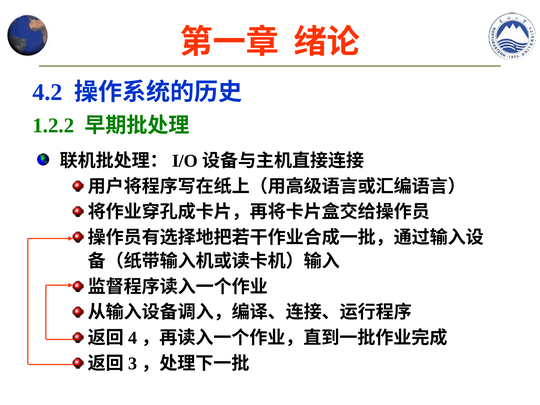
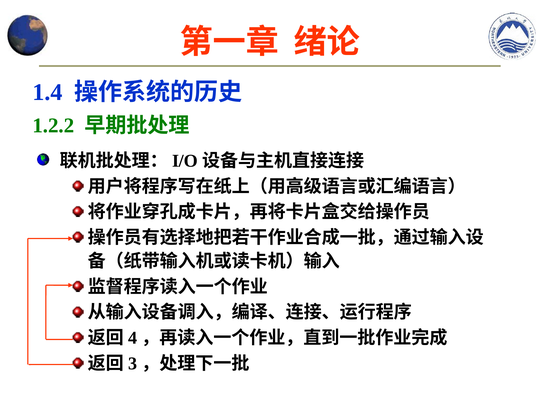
4.2: 4.2 -> 1.4
